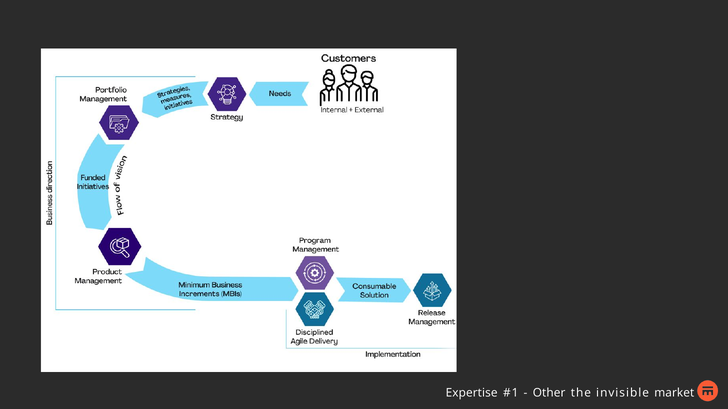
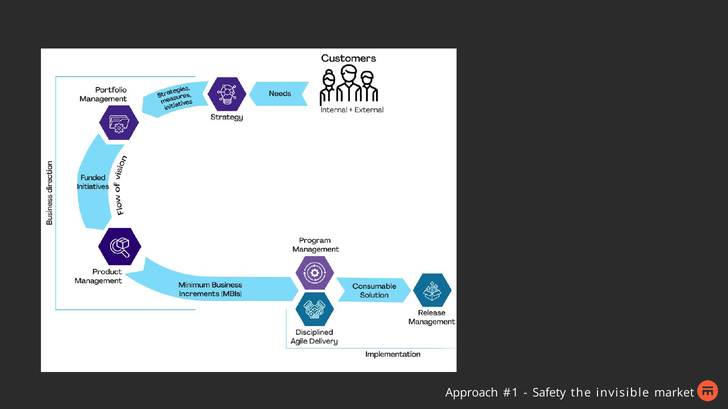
Expertise: Expertise -> Approach
Other: Other -> Safety
